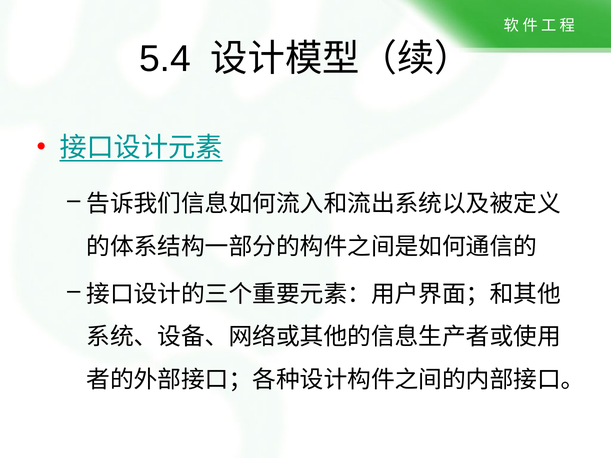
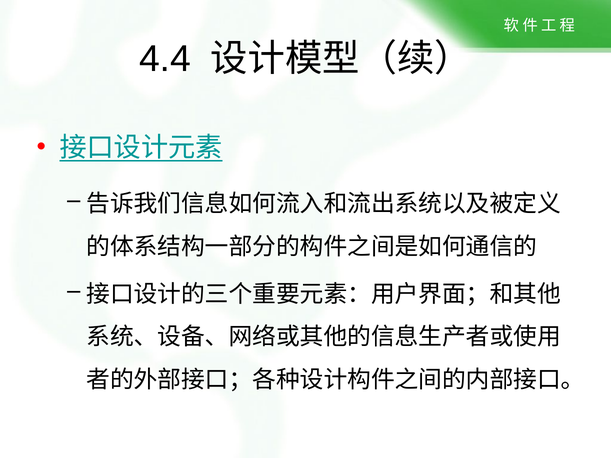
5.4: 5.4 -> 4.4
